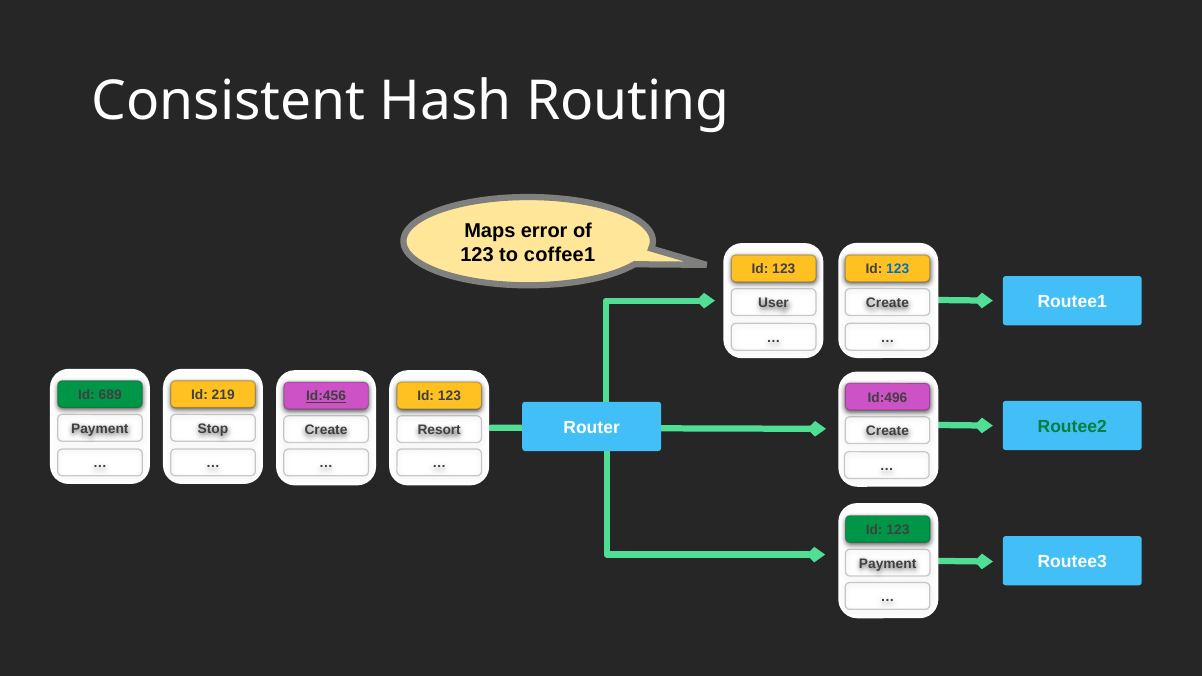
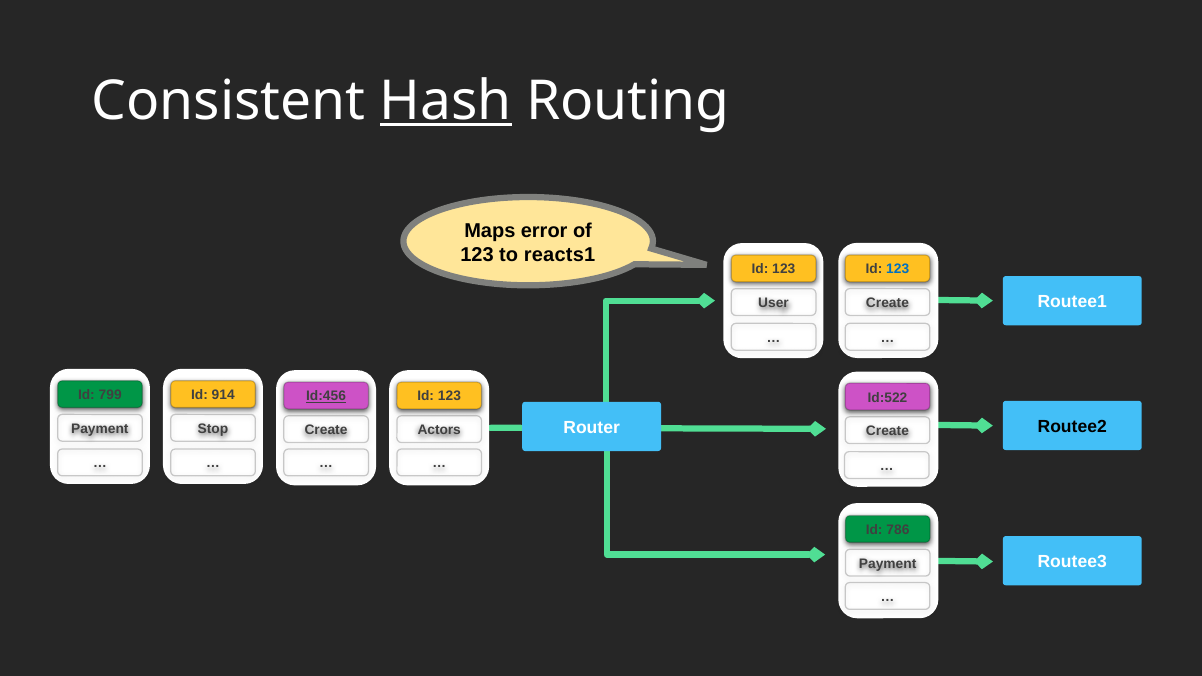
Hash underline: none -> present
coffee1: coffee1 -> reacts1
689: 689 -> 799
219: 219 -> 914
Id:496: Id:496 -> Id:522
Routee2 colour: green -> black
Resort: Resort -> Actors
123 at (898, 530): 123 -> 786
